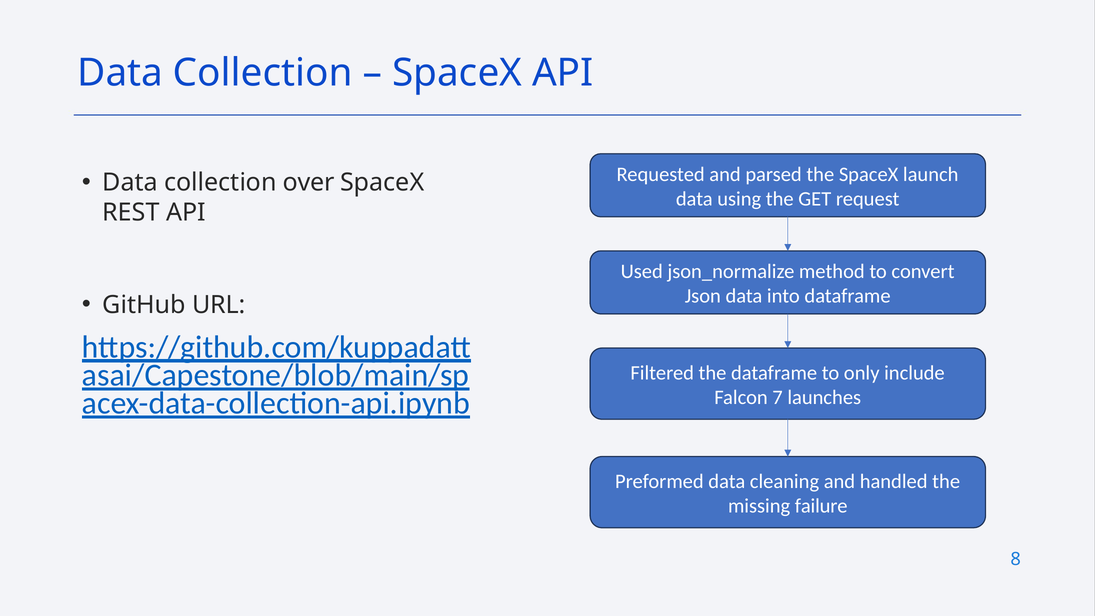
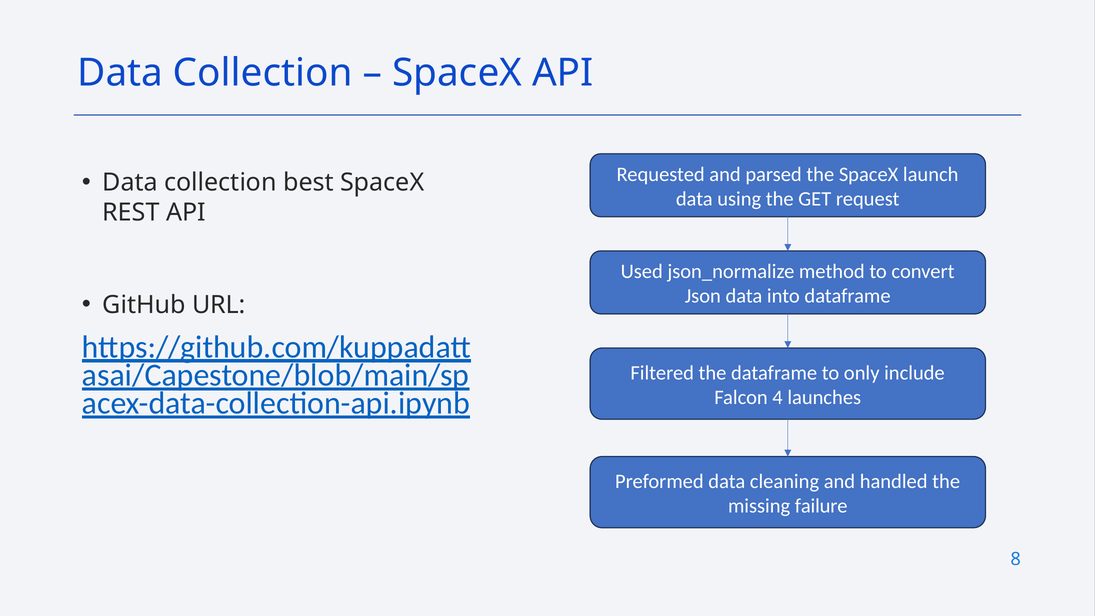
over: over -> best
7: 7 -> 4
